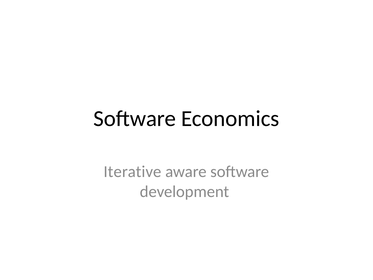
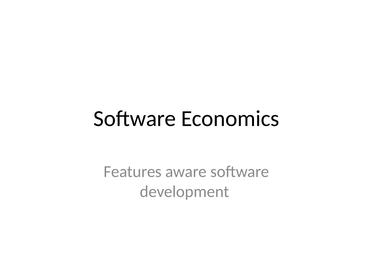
Iterative: Iterative -> Features
